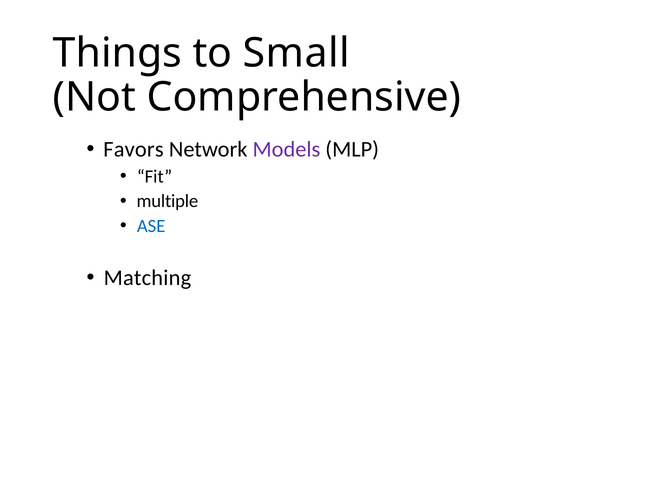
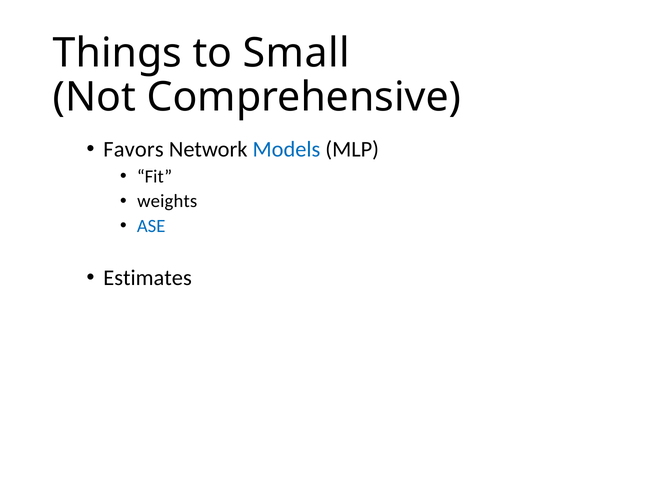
Models colour: purple -> blue
multiple: multiple -> weights
Matching: Matching -> Estimates
